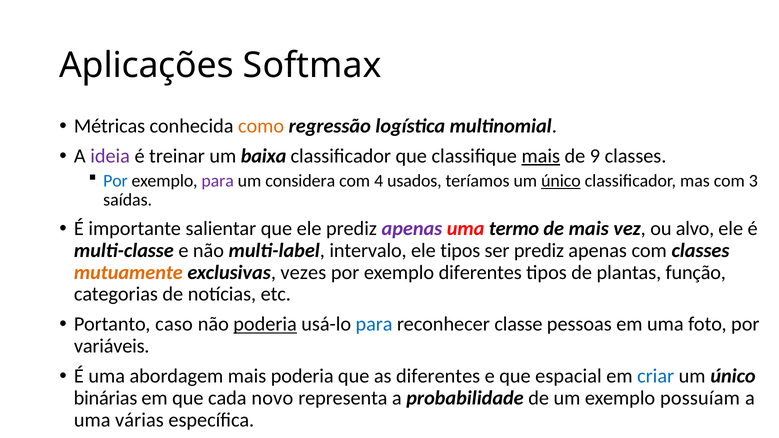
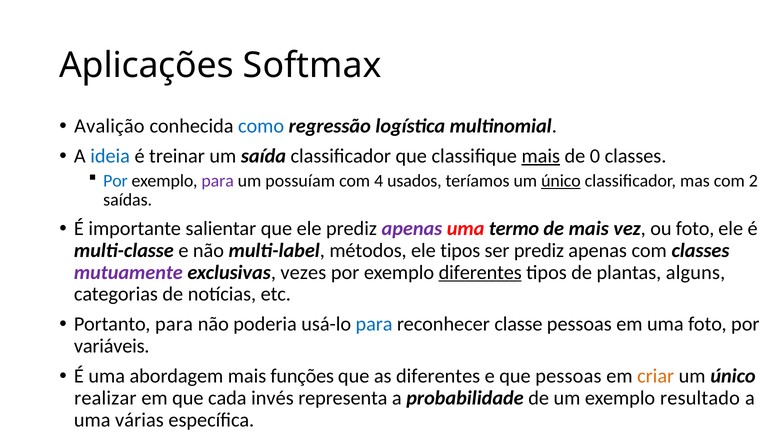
Métricas: Métricas -> Avalição
como colour: orange -> blue
ideia colour: purple -> blue
baixa: baixa -> saída
9: 9 -> 0
considera: considera -> possuíam
3: 3 -> 2
ou alvo: alvo -> foto
intervalo: intervalo -> métodos
mutuamente colour: orange -> purple
diferentes at (480, 272) underline: none -> present
função: função -> alguns
Portanto caso: caso -> para
poderia at (265, 324) underline: present -> none
mais poderia: poderia -> funções
que espacial: espacial -> pessoas
criar colour: blue -> orange
binárias: binárias -> realizar
novo: novo -> invés
possuíam: possuíam -> resultado
